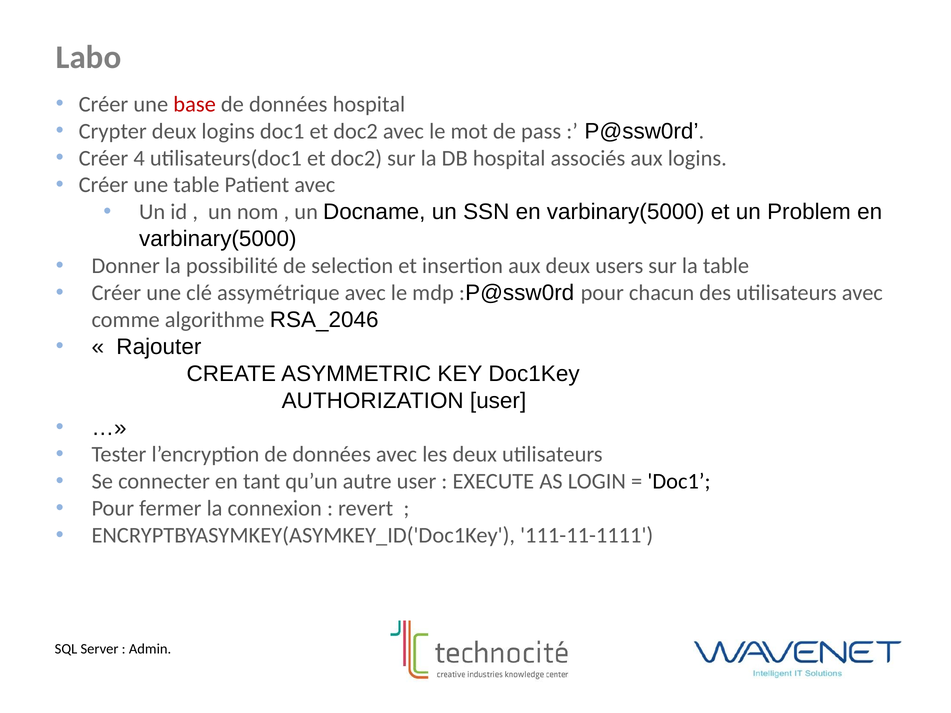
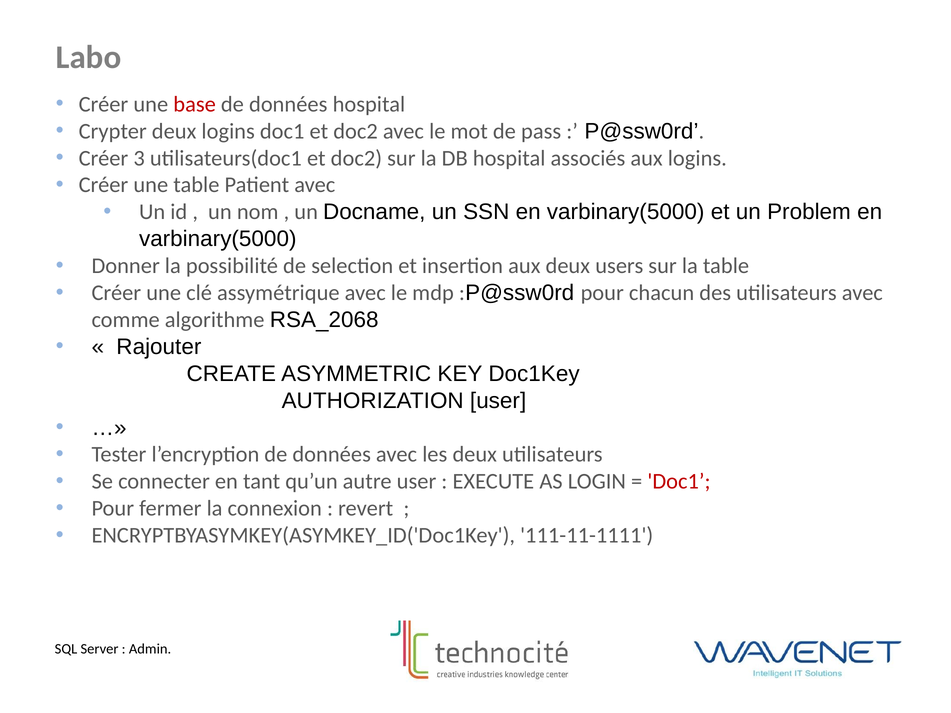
4: 4 -> 3
RSA_2046: RSA_2046 -> RSA_2068
Doc1 at (679, 482) colour: black -> red
